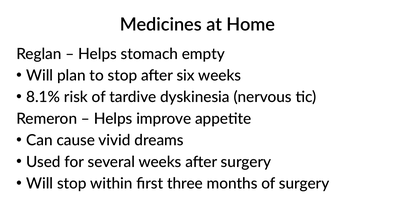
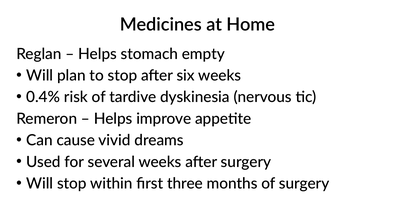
8.1%: 8.1% -> 0.4%
